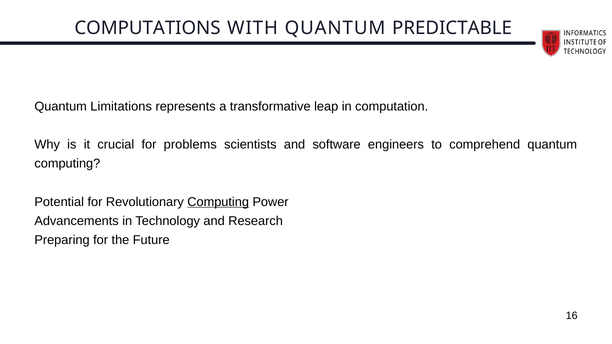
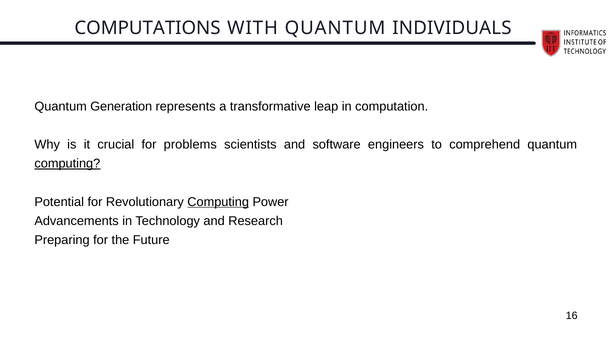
PREDICTABLE: PREDICTABLE -> INDIVIDUALS
Limitations: Limitations -> Generation
computing at (67, 164) underline: none -> present
